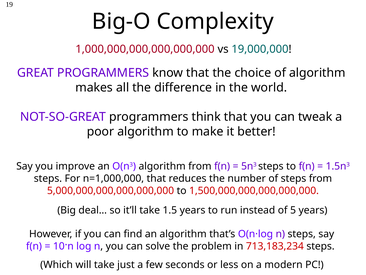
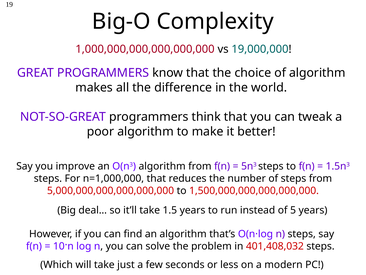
713,183,234: 713,183,234 -> 401,408,032
